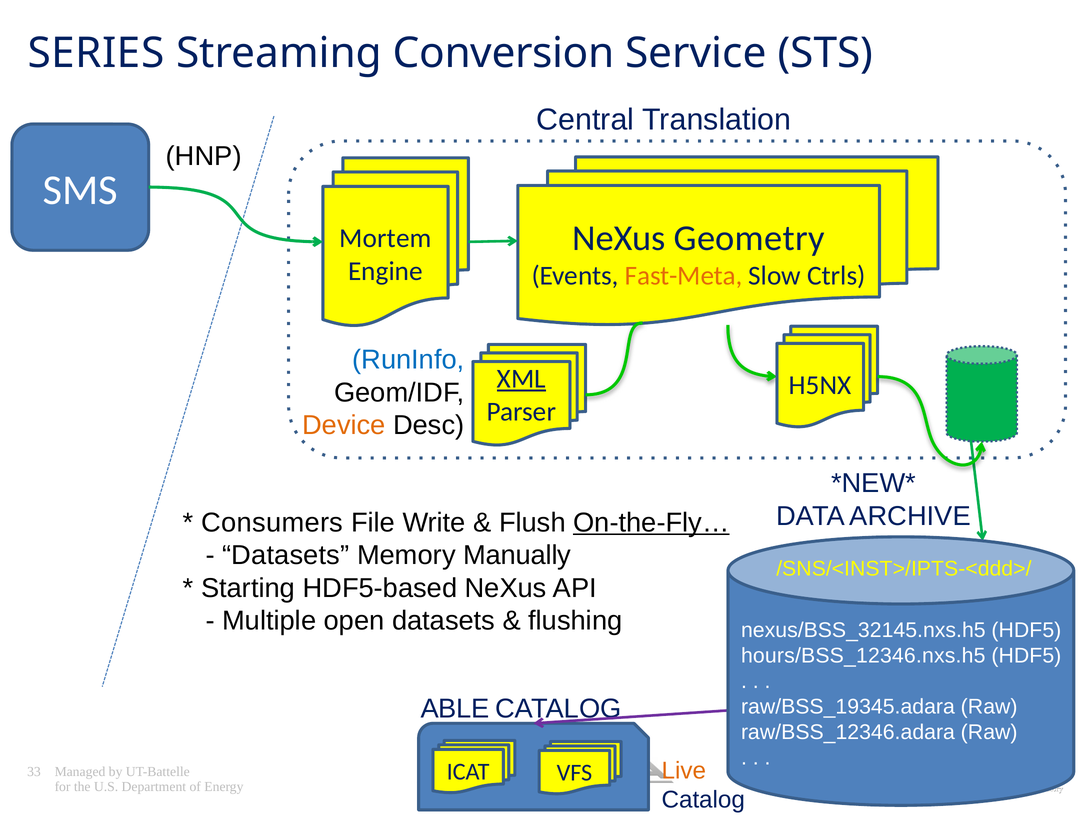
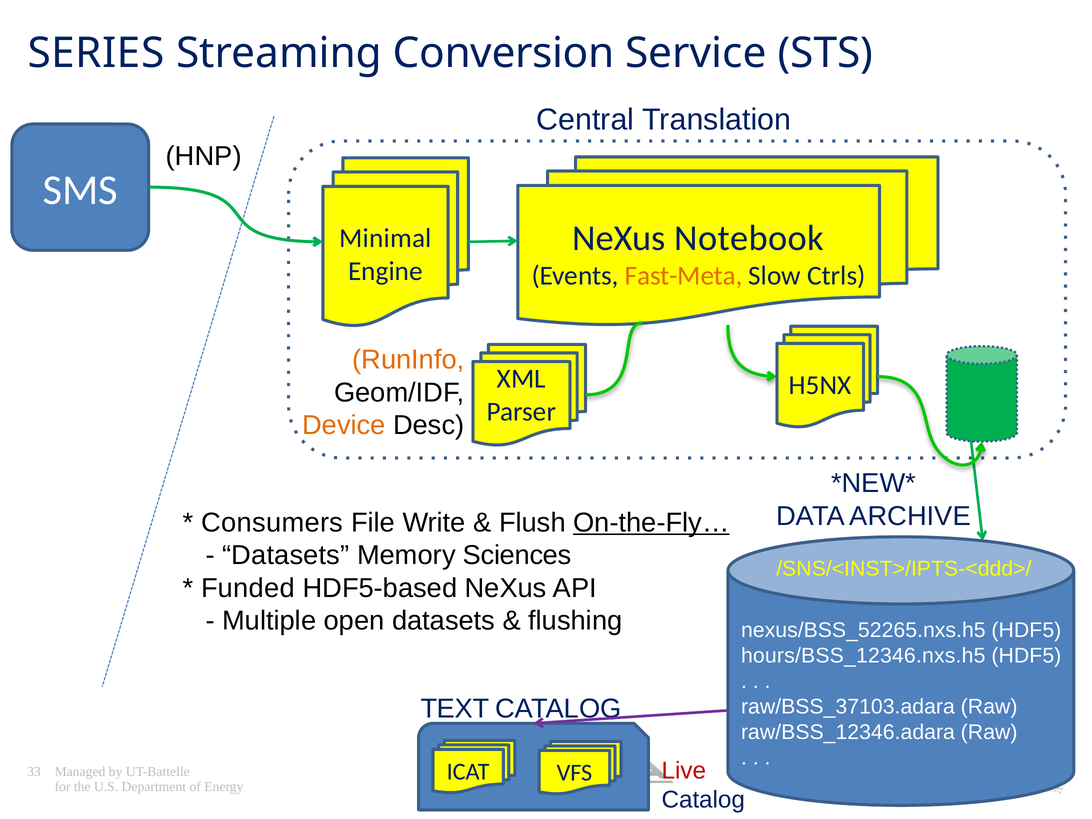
Geometry: Geometry -> Notebook
Mortem: Mortem -> Minimal
RunInfo colour: blue -> orange
XML underline: present -> none
Manually: Manually -> Sciences
Starting: Starting -> Funded
nexus/BSS_32145.nxs.h5: nexus/BSS_32145.nxs.h5 -> nexus/BSS_52265.nxs.h5
ABLE: ABLE -> TEXT
raw/BSS_19345.adara: raw/BSS_19345.adara -> raw/BSS_37103.adara
Live at (684, 771) colour: orange -> red
